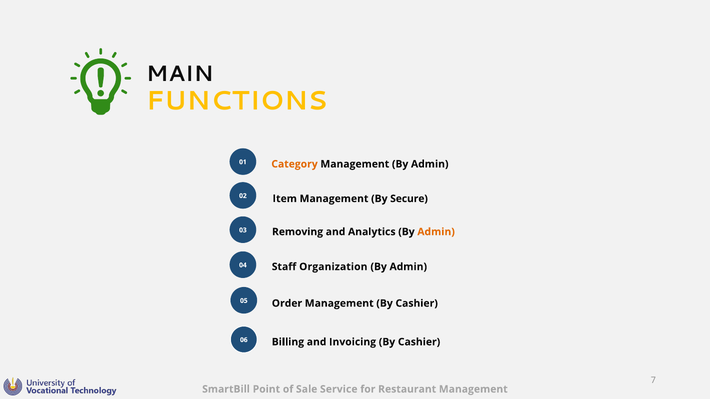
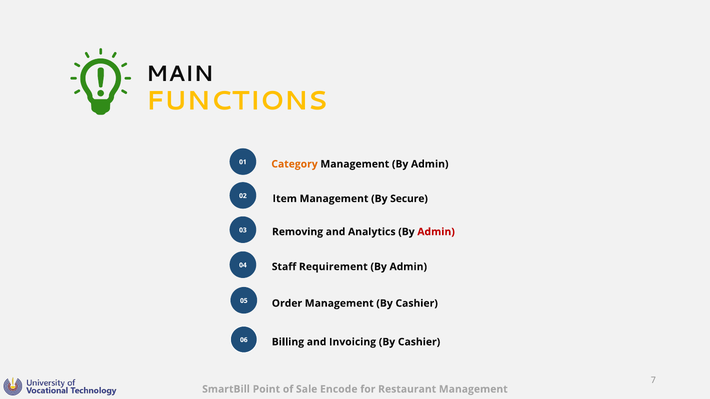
Admin at (436, 232) colour: orange -> red
Organization: Organization -> Requirement
Service: Service -> Encode
